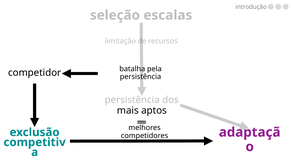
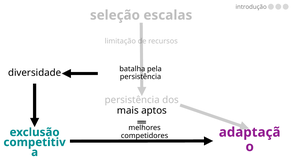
competidor: competidor -> diversidade
